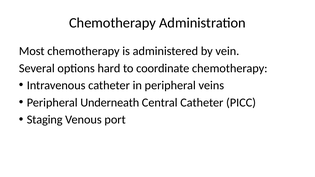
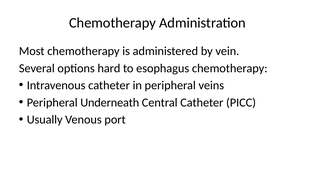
coordinate: coordinate -> esophagus
Staging: Staging -> Usually
